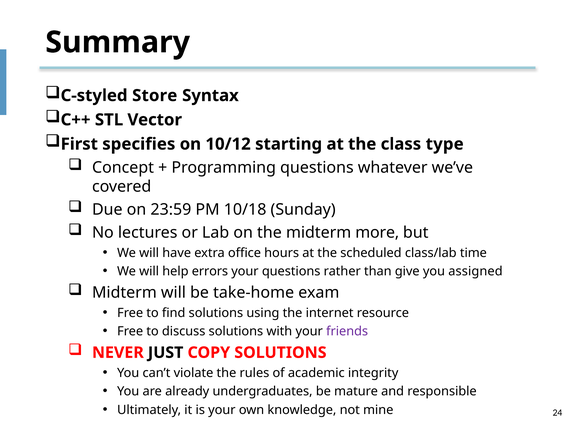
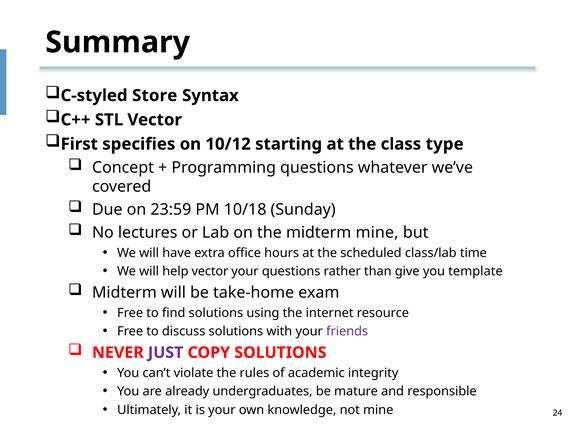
midterm more: more -> mine
help errors: errors -> vector
assigned: assigned -> template
JUST colour: black -> purple
